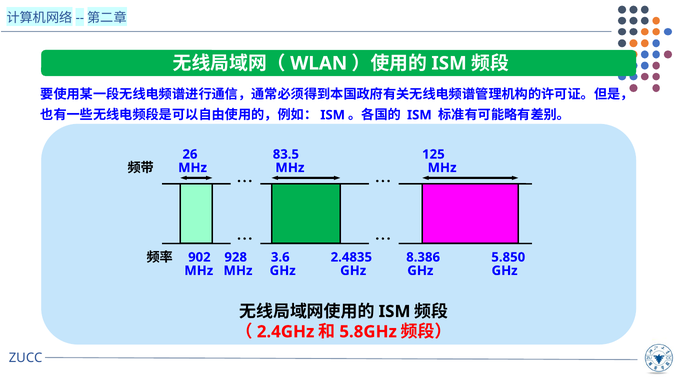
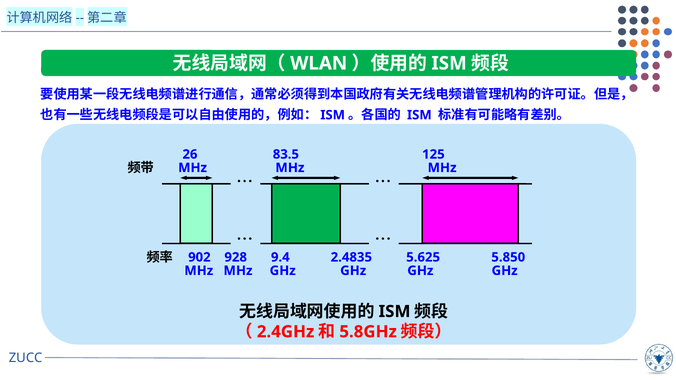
3.6: 3.6 -> 9.4
8.386: 8.386 -> 5.625
